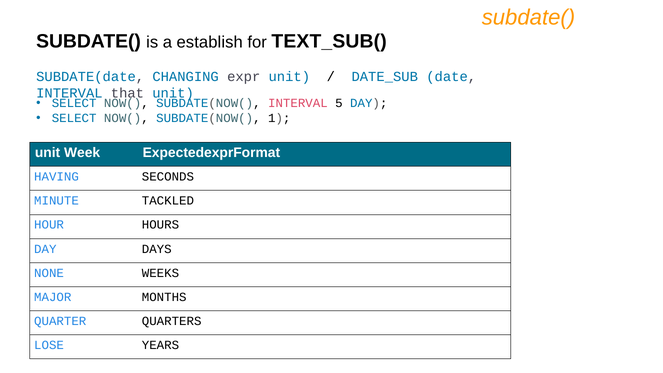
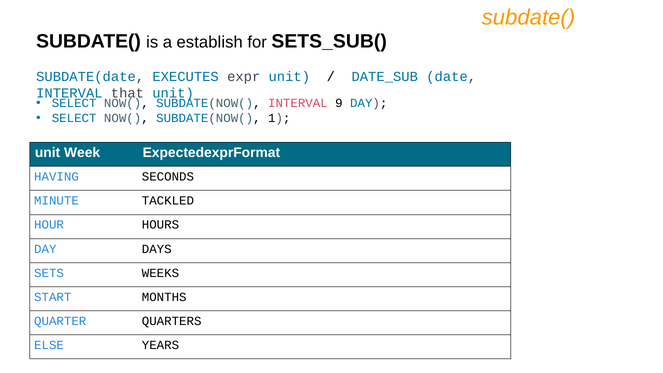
TEXT_SUB(: TEXT_SUB( -> SETS_SUB(
CHANGING: CHANGING -> EXECUTES
5: 5 -> 9
NONE: NONE -> SETS
MAJOR: MAJOR -> START
LOSE: LOSE -> ELSE
